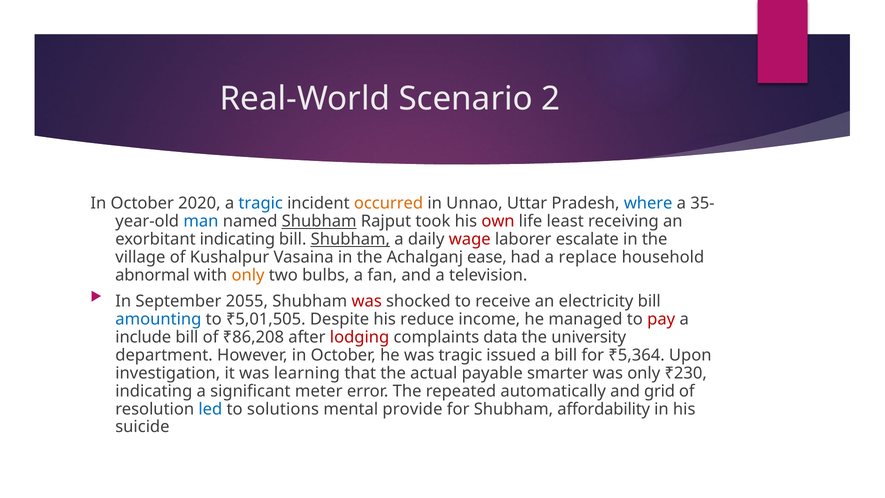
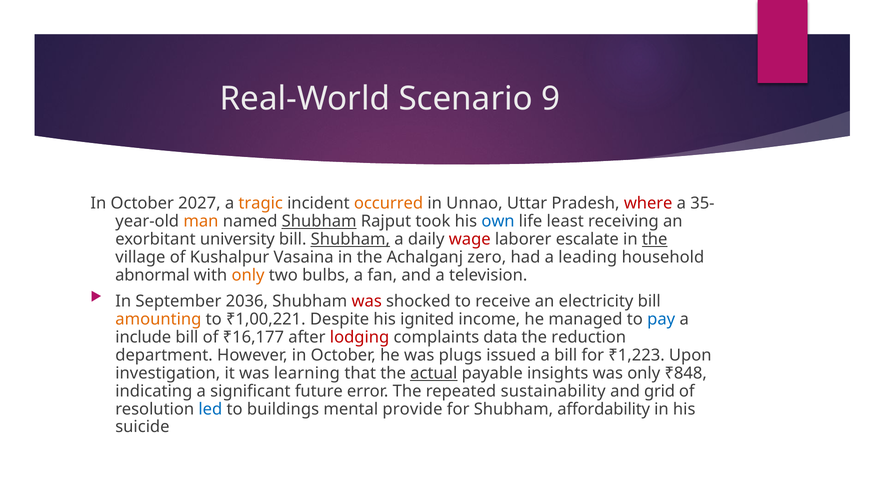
2: 2 -> 9
2020: 2020 -> 2027
tragic at (261, 203) colour: blue -> orange
where colour: blue -> red
man colour: blue -> orange
own colour: red -> blue
exorbitant indicating: indicating -> university
the at (655, 239) underline: none -> present
ease: ease -> zero
replace: replace -> leading
2055: 2055 -> 2036
amounting colour: blue -> orange
₹5,01,505: ₹5,01,505 -> ₹1,00,221
reduce: reduce -> ignited
pay colour: red -> blue
₹86,208: ₹86,208 -> ₹16,177
university: university -> reduction
was tragic: tragic -> plugs
₹5,364: ₹5,364 -> ₹1,223
actual underline: none -> present
smarter: smarter -> insights
₹230: ₹230 -> ₹848
meter: meter -> future
automatically: automatically -> sustainability
solutions: solutions -> buildings
